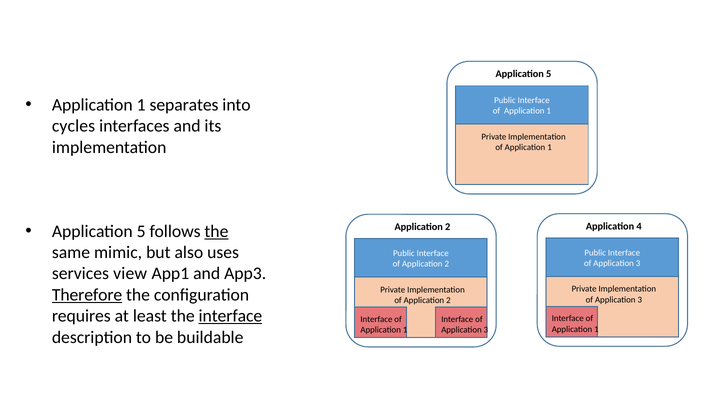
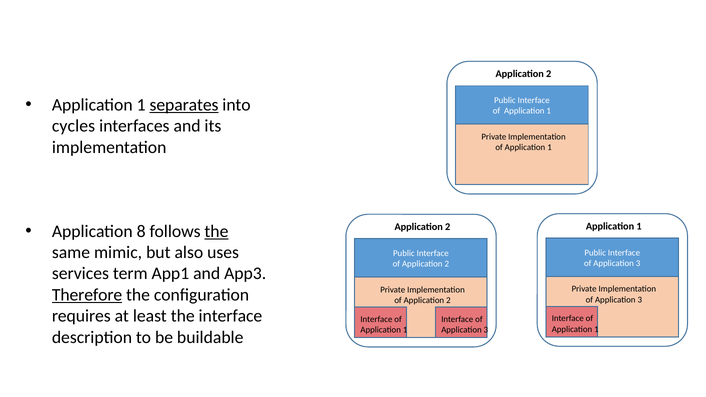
5 at (549, 74): 5 -> 2
separates underline: none -> present
4 at (639, 226): 4 -> 1
5 at (141, 231): 5 -> 8
view: view -> term
interface at (230, 316) underline: present -> none
